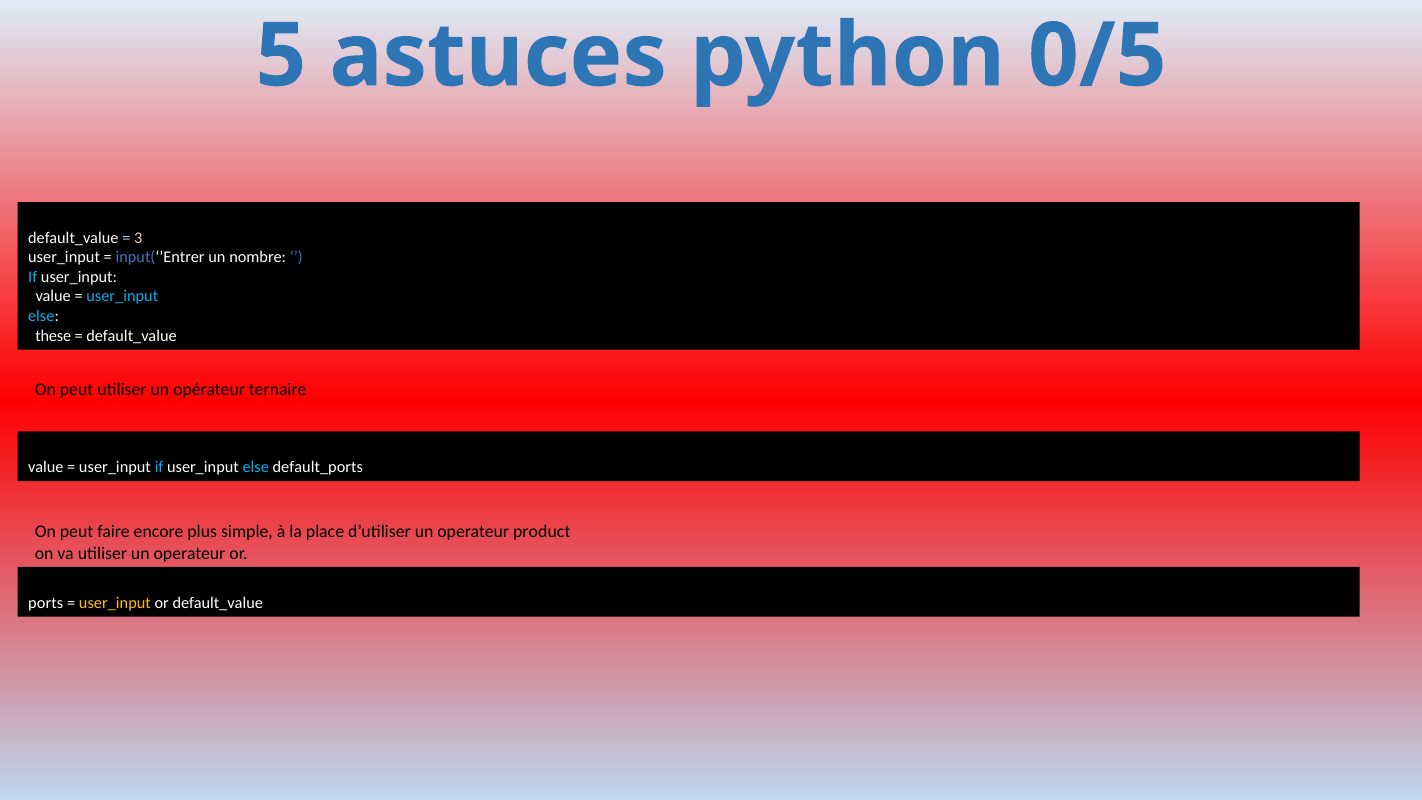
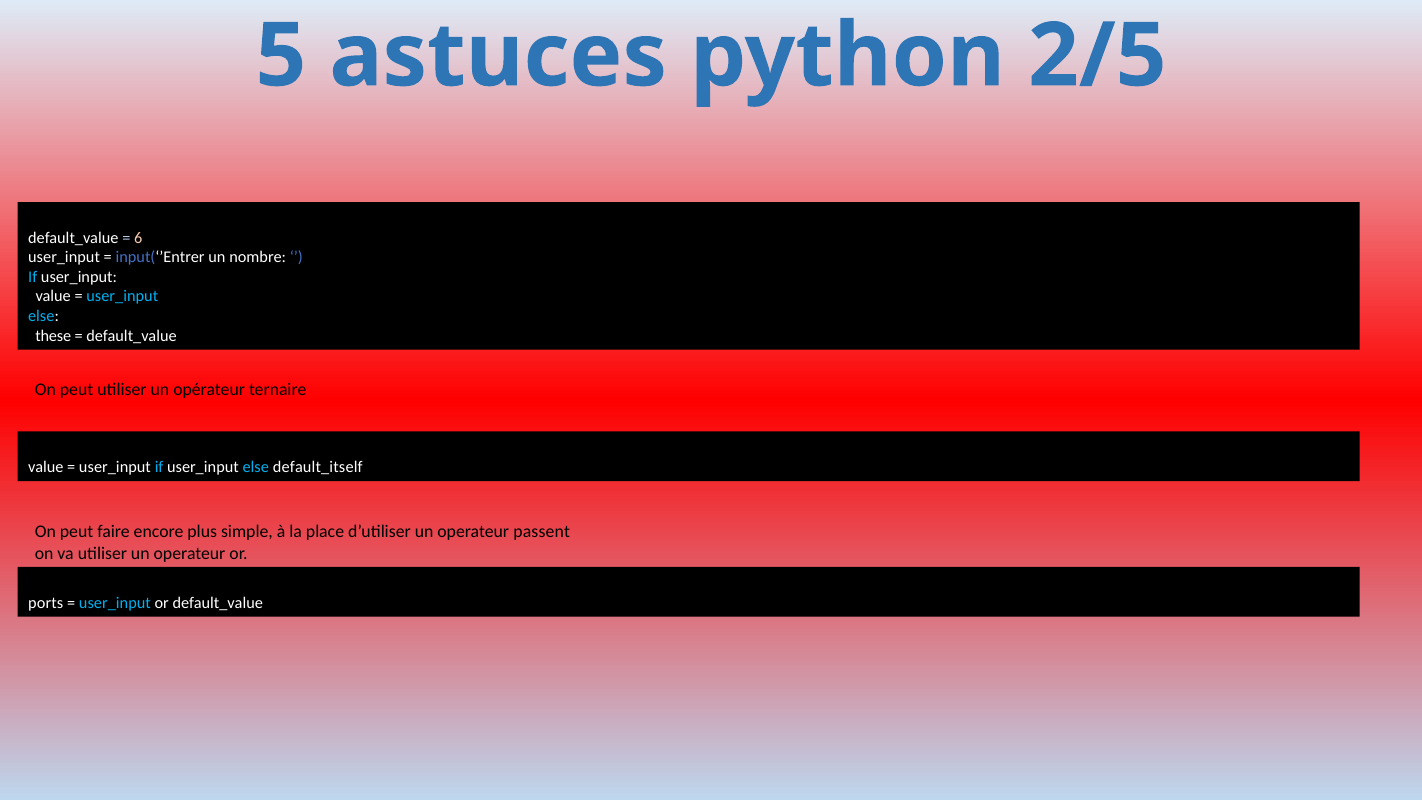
0/5: 0/5 -> 2/5
3: 3 -> 6
default_ports: default_ports -> default_itself
product: product -> passent
user_input at (115, 603) colour: yellow -> light blue
